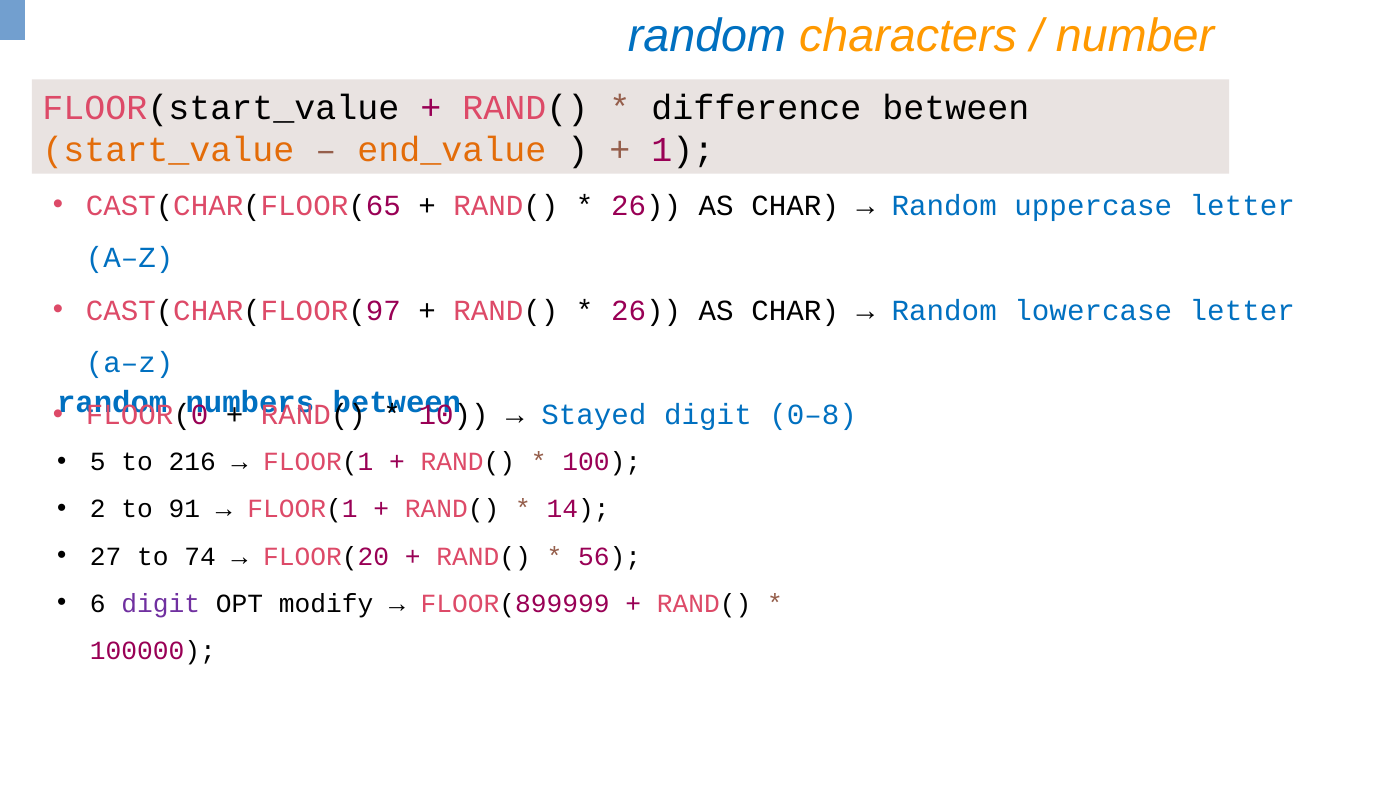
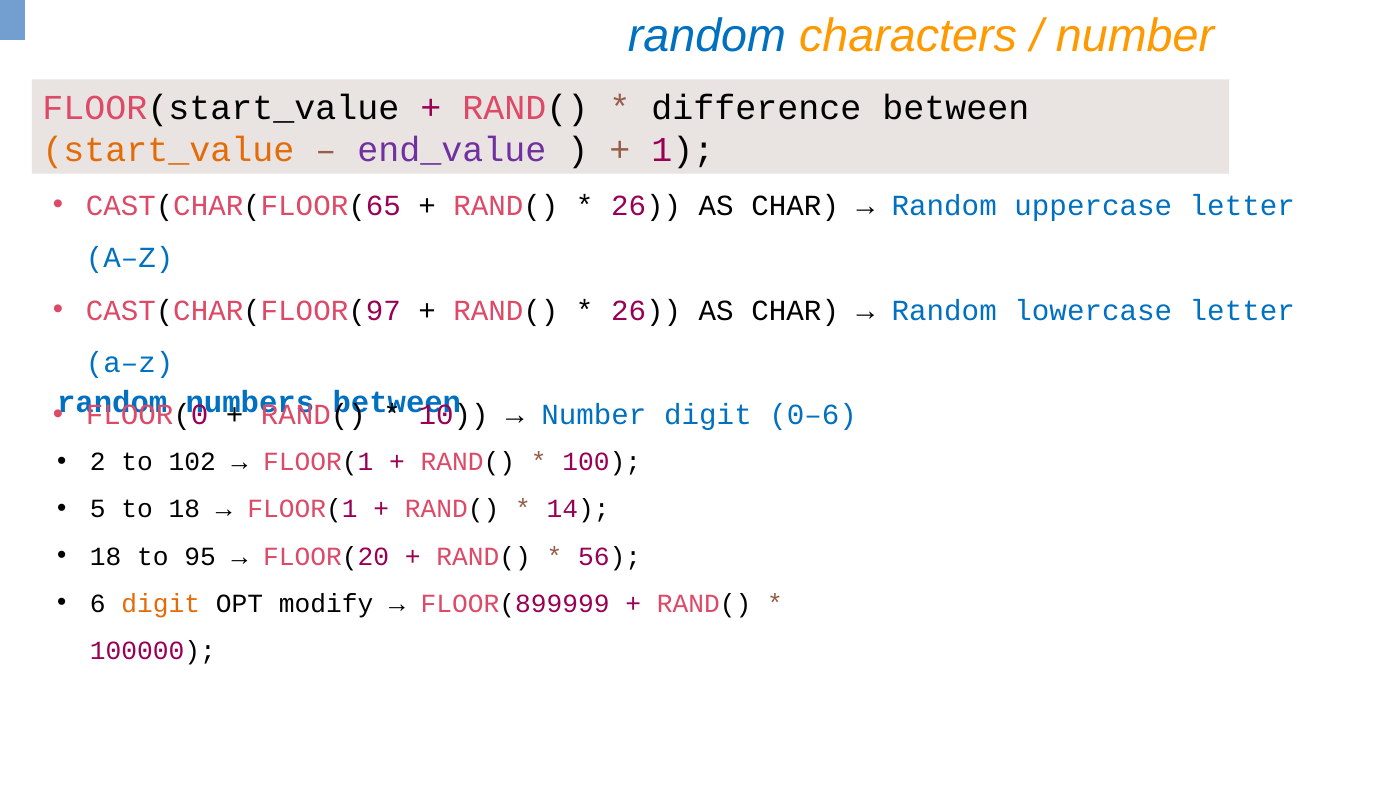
end_value colour: orange -> purple
Stayed at (594, 416): Stayed -> Number
0–8: 0–8 -> 0–6
5: 5 -> 2
216: 216 -> 102
2: 2 -> 5
to 91: 91 -> 18
27 at (106, 557): 27 -> 18
74: 74 -> 95
digit at (161, 604) colour: purple -> orange
